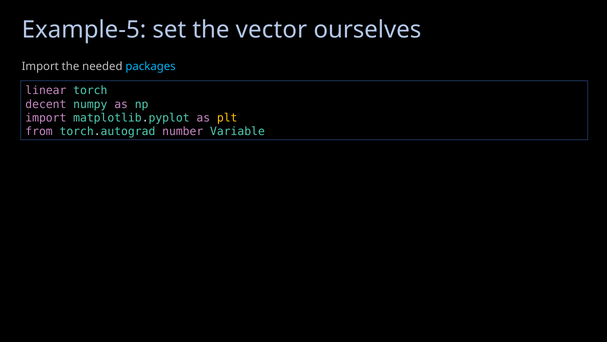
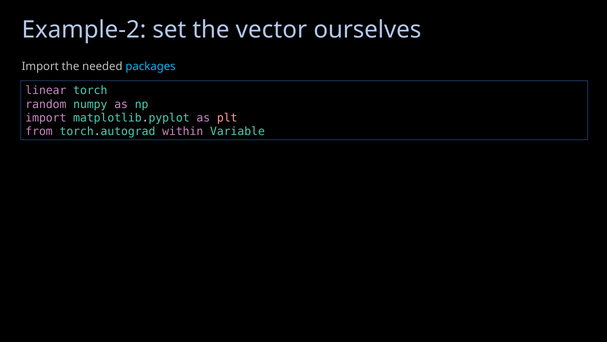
Example-5: Example-5 -> Example-2
decent: decent -> random
plt colour: yellow -> pink
number: number -> within
